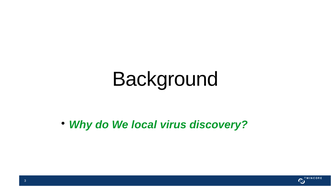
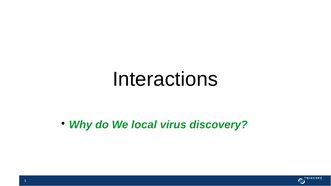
Background: Background -> Interactions
